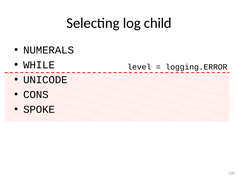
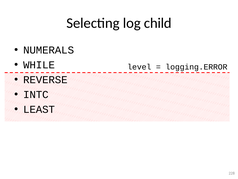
UNICODE: UNICODE -> REVERSE
CONS: CONS -> INTC
SPOKE: SPOKE -> LEAST
